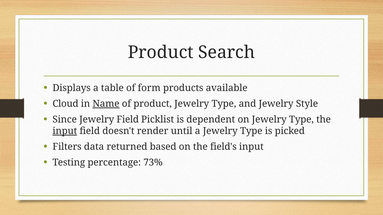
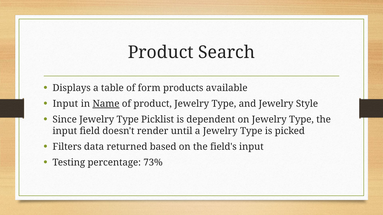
Cloud at (66, 104): Cloud -> Input
Since Jewelry Field: Field -> Type
input at (65, 131) underline: present -> none
